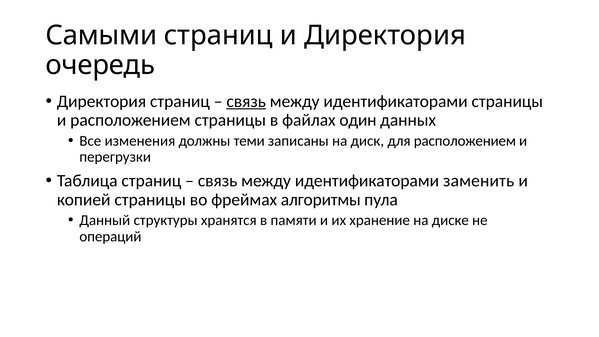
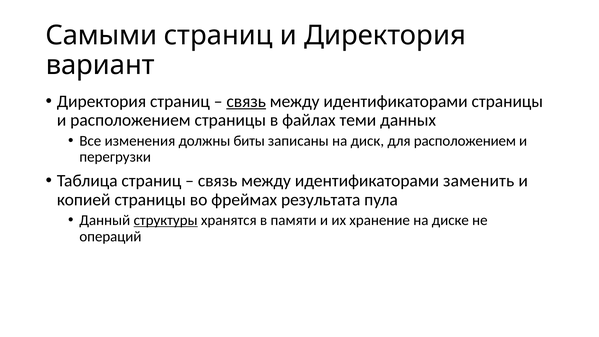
очередь: очередь -> вариант
один: один -> теми
теми: теми -> биты
алгоритмы: алгоритмы -> результата
структуры underline: none -> present
